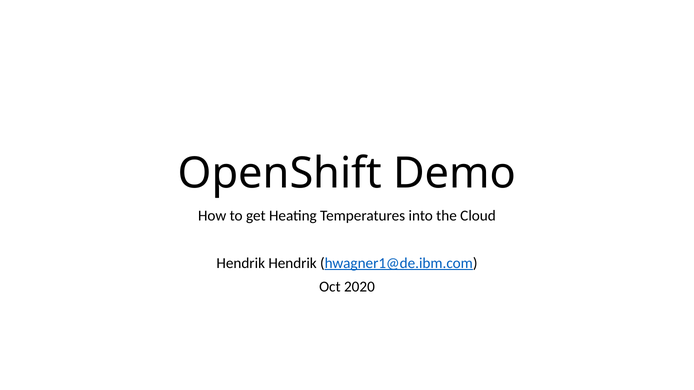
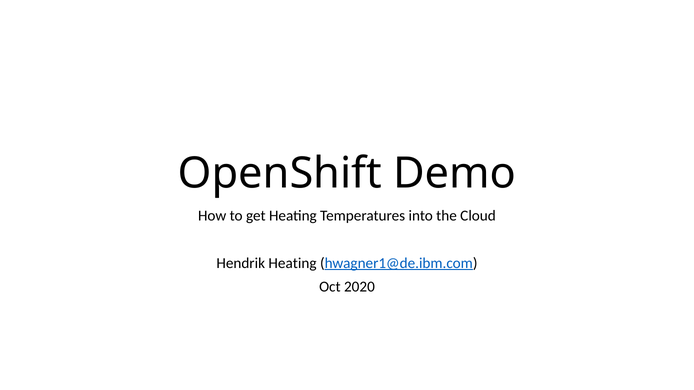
Hendrik Hendrik: Hendrik -> Heating
